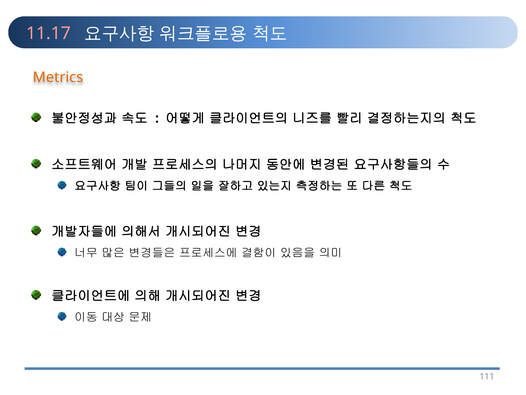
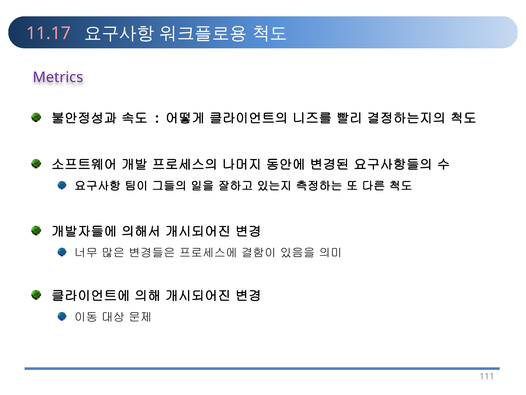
Metrics colour: orange -> purple
